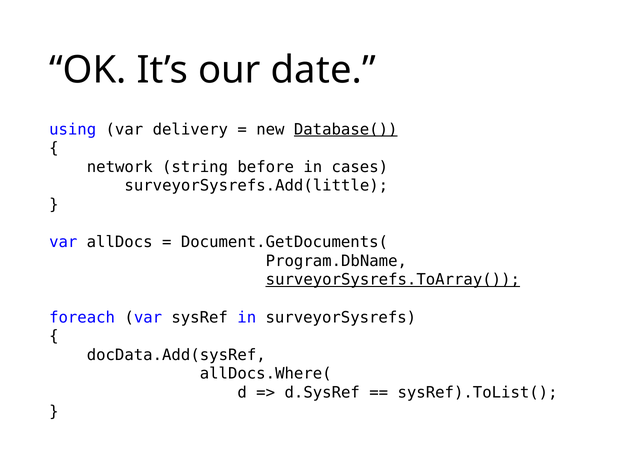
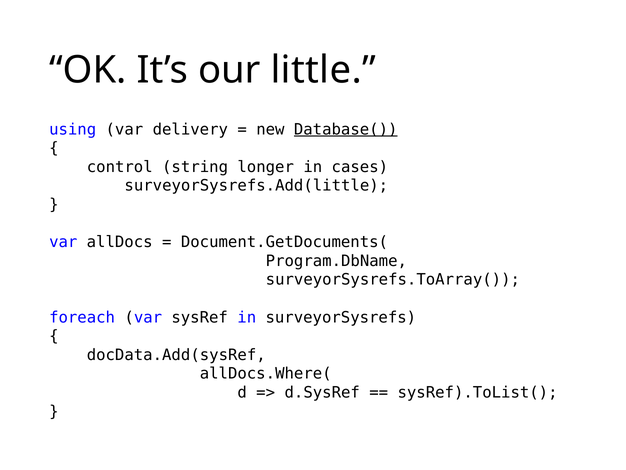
date: date -> little
network: network -> control
before: before -> longer
surveyorSysrefs.ToArray( underline: present -> none
